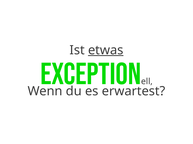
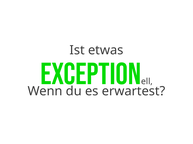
etwas underline: present -> none
